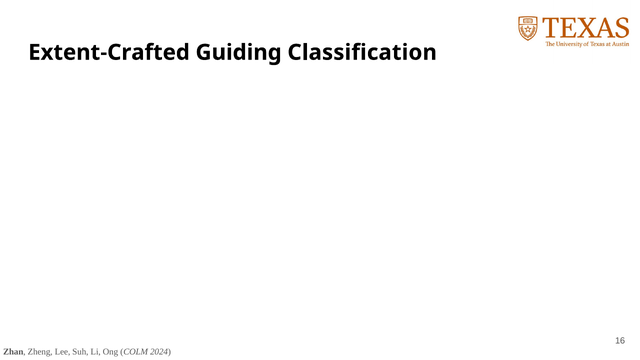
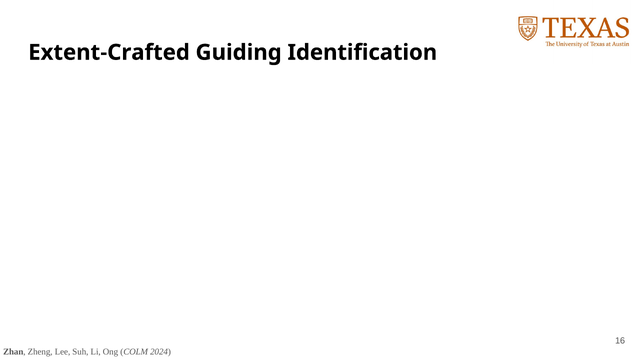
Classification: Classification -> Identification
